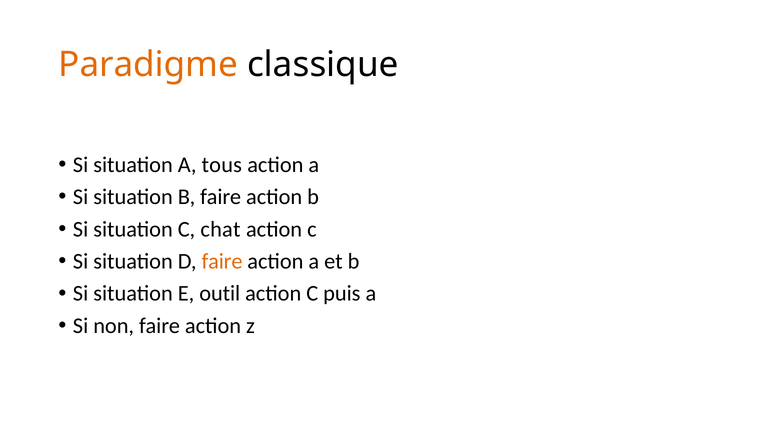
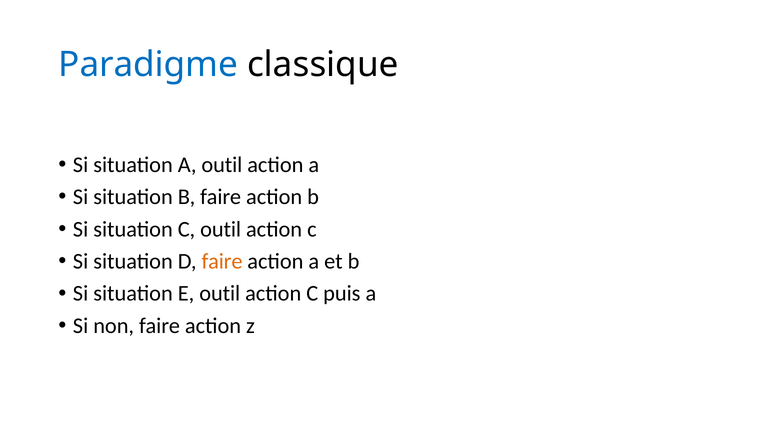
Paradigme colour: orange -> blue
A tous: tous -> outil
C chat: chat -> outil
